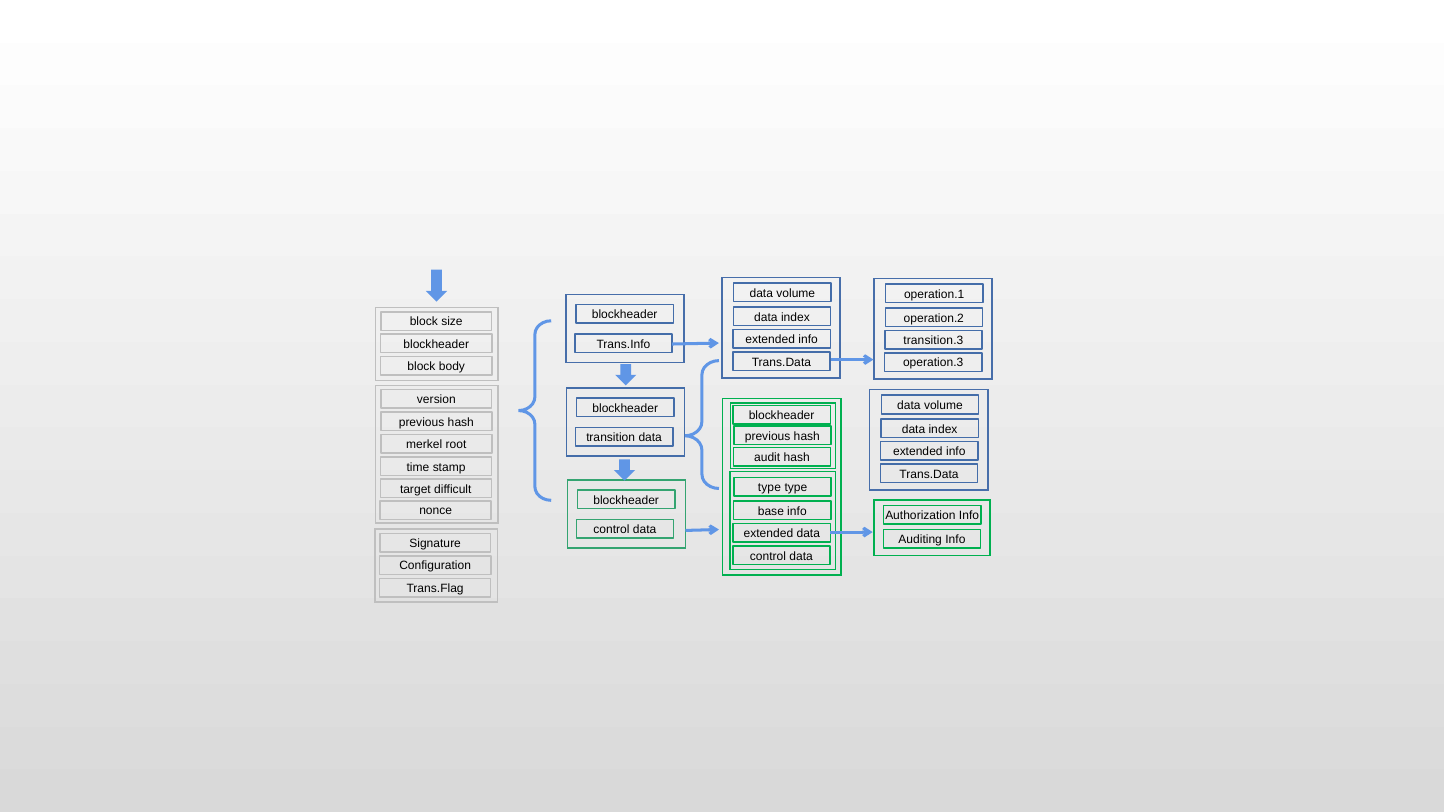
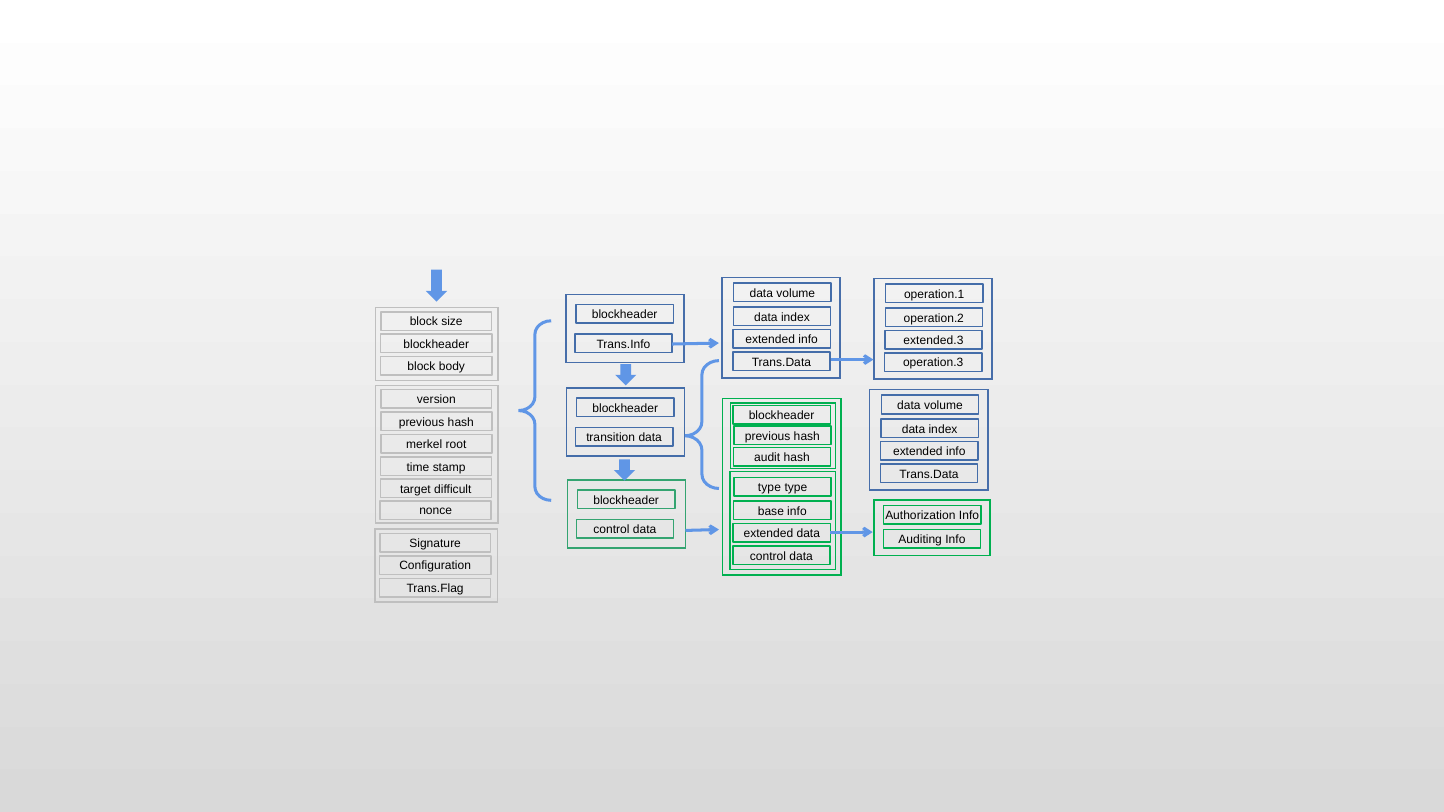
transition.3: transition.3 -> extended.3
